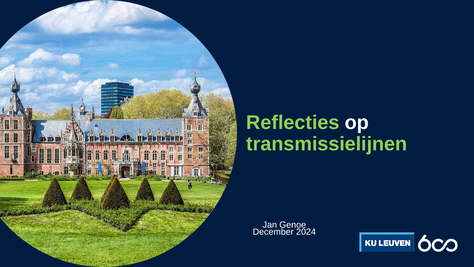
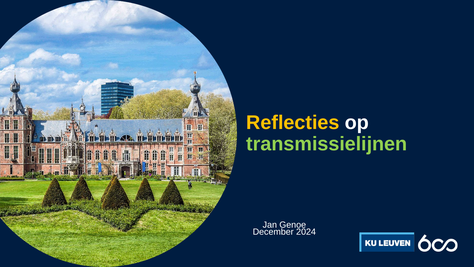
Reflecties colour: light green -> yellow
